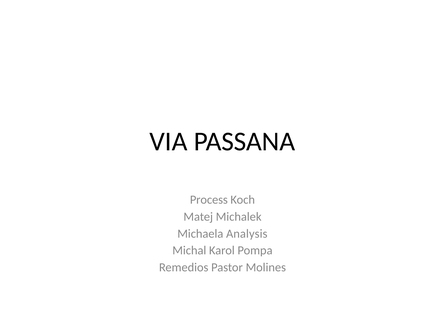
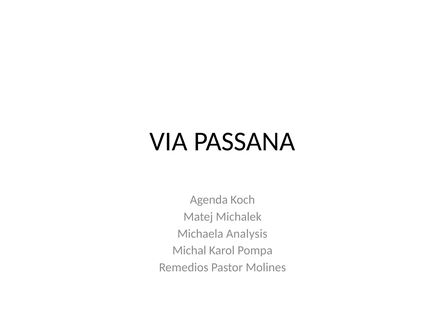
Process: Process -> Agenda
